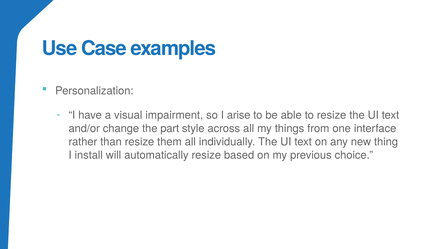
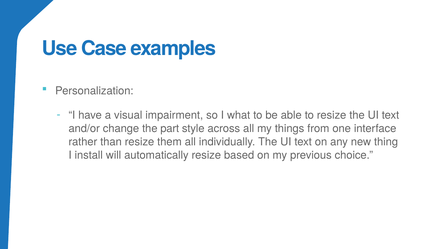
arise: arise -> what
